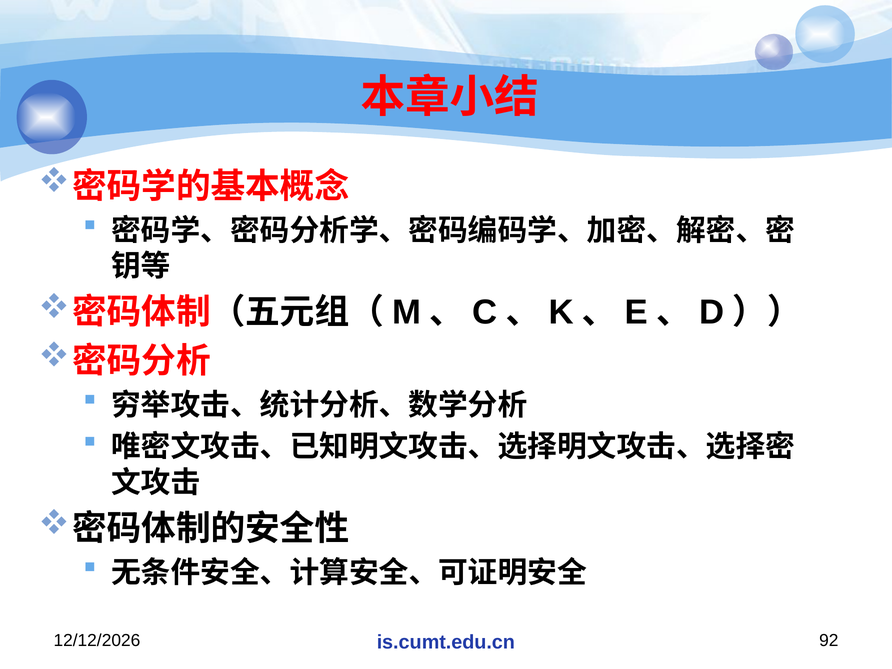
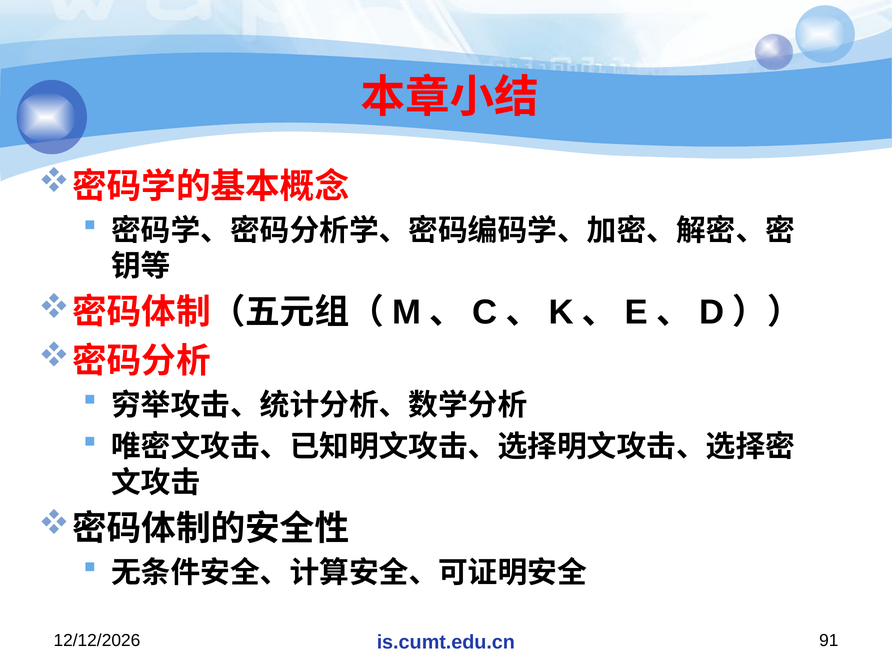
92: 92 -> 91
